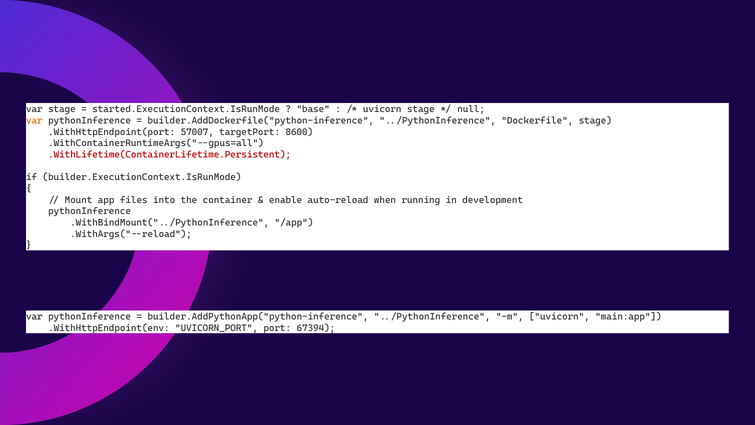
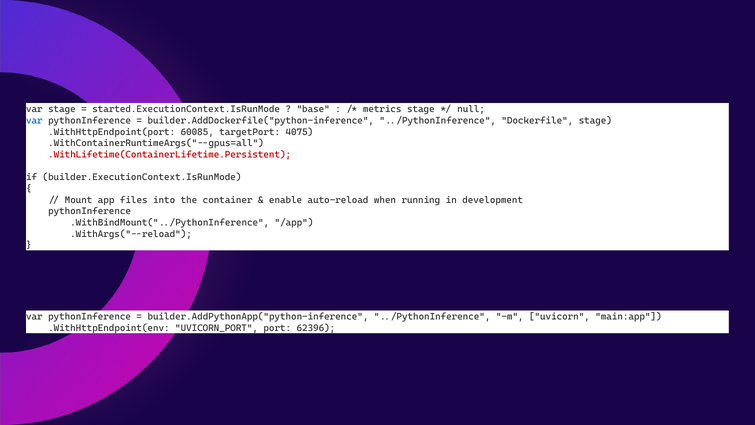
uvicorn at (382, 109): uvicorn -> metrics
var at (34, 121) colour: orange -> blue
57007: 57007 -> 60085
8600: 8600 -> 4075
67394: 67394 -> 62396
